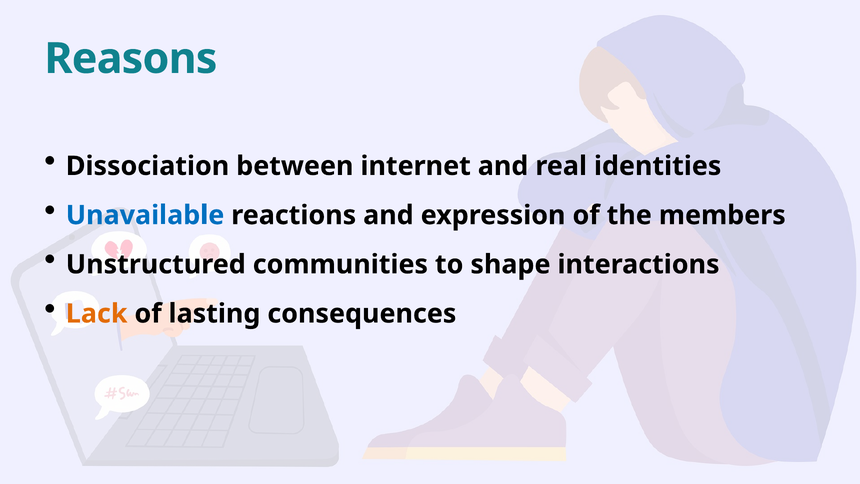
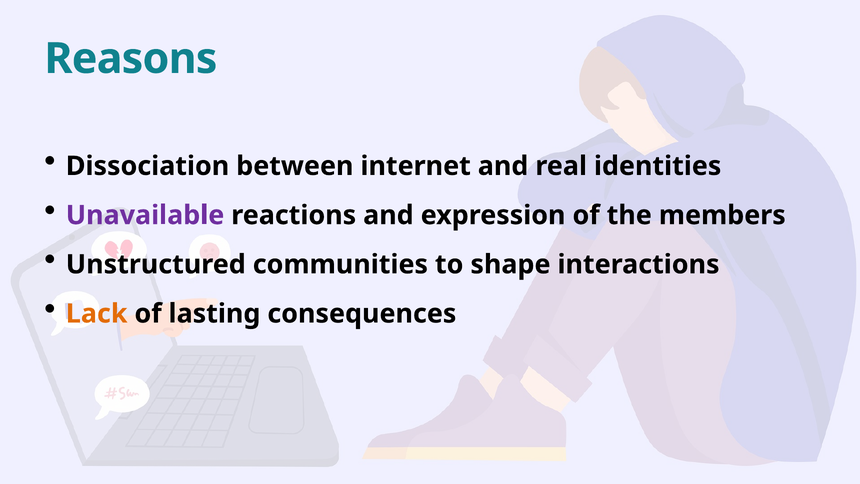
Unavailable colour: blue -> purple
